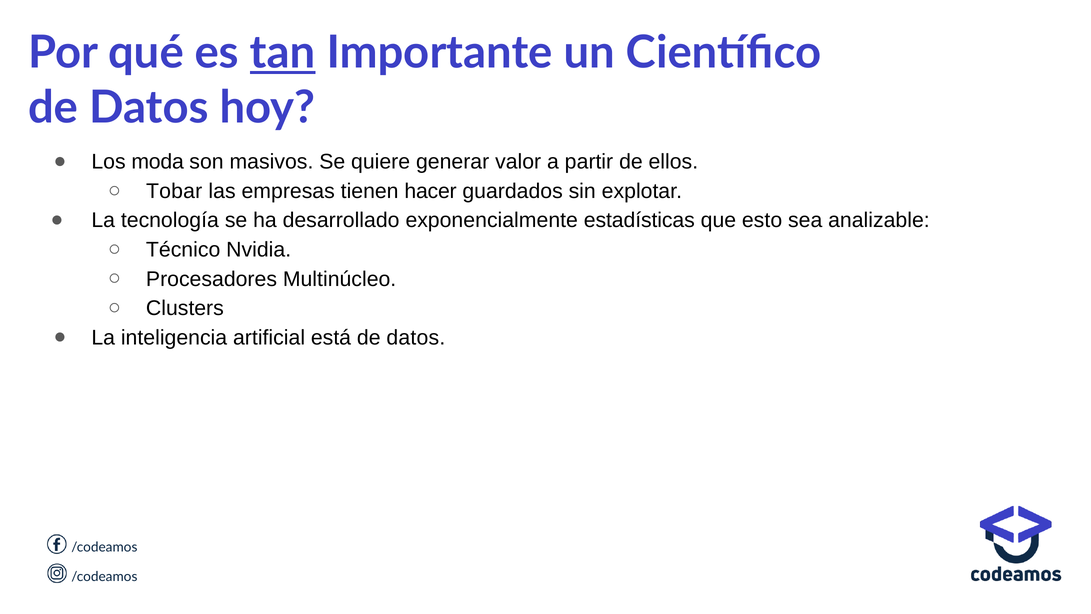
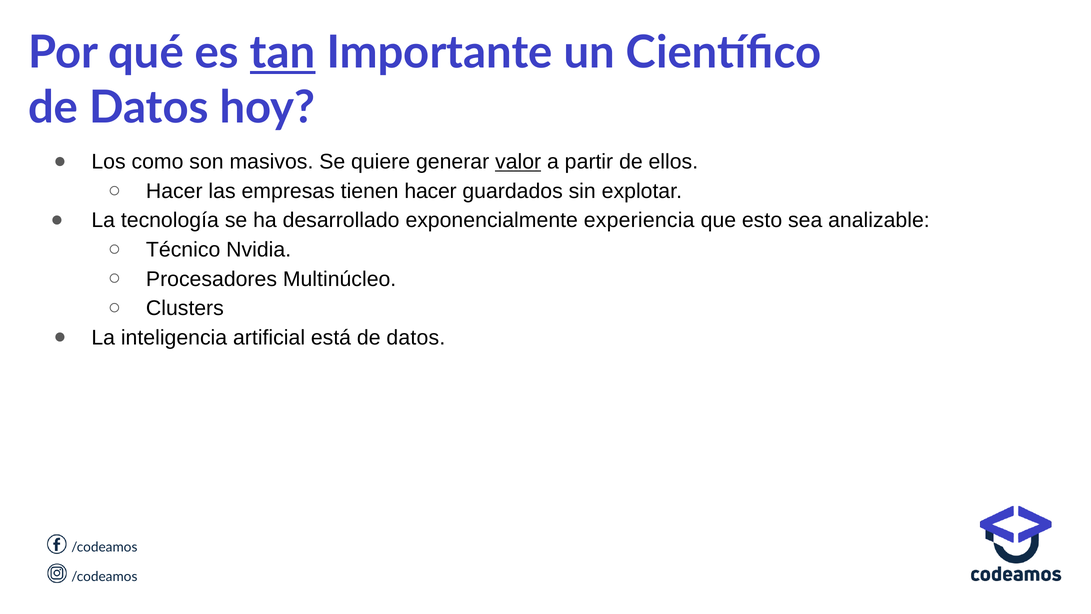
moda: moda -> como
valor underline: none -> present
Tobar at (174, 191): Tobar -> Hacer
estadísticas: estadísticas -> experiencia
